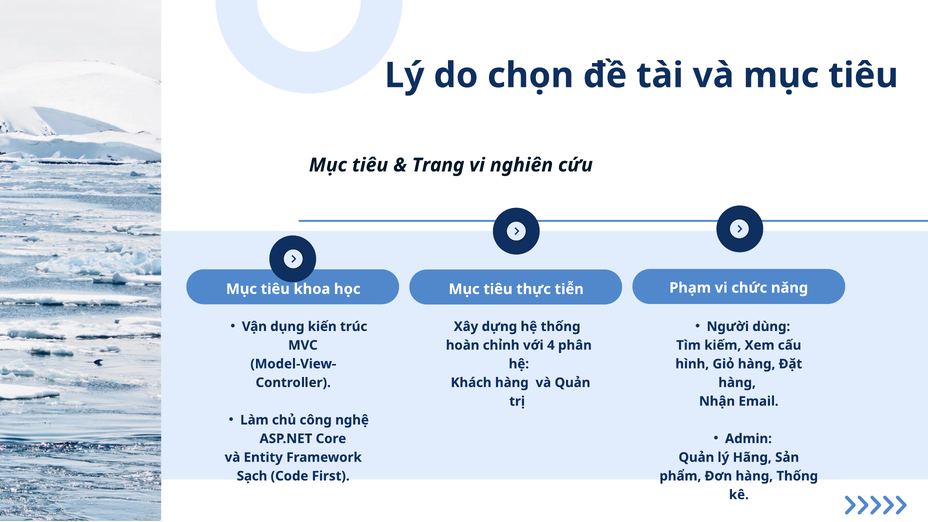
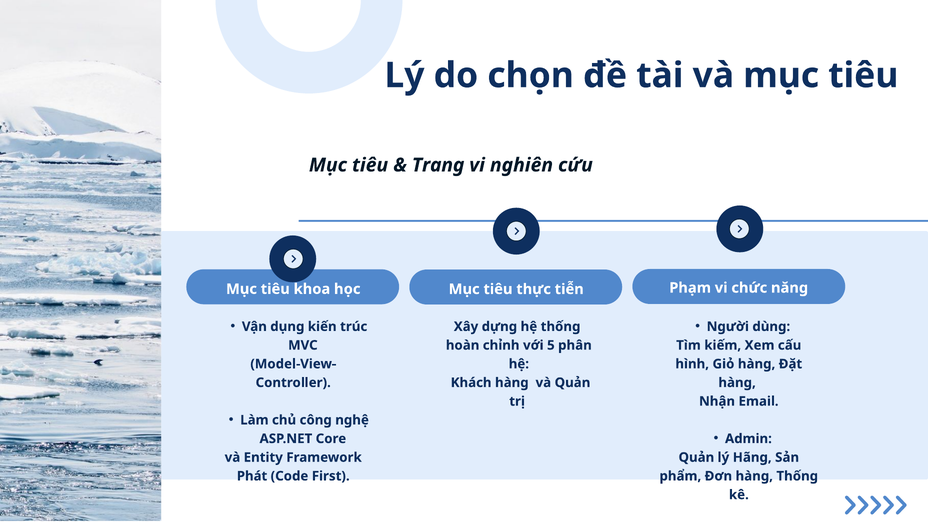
4: 4 -> 5
Sạch: Sạch -> Phát
